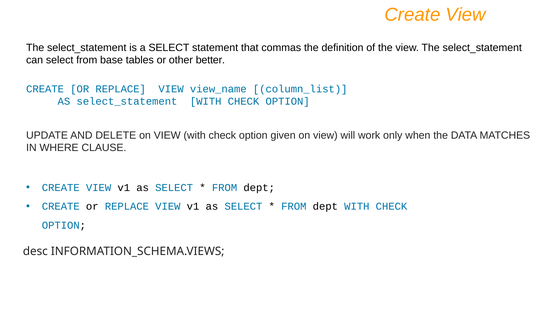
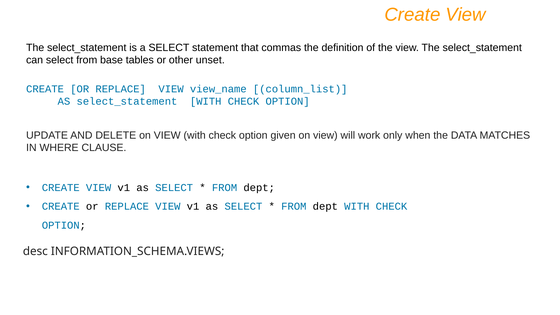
better: better -> unset
